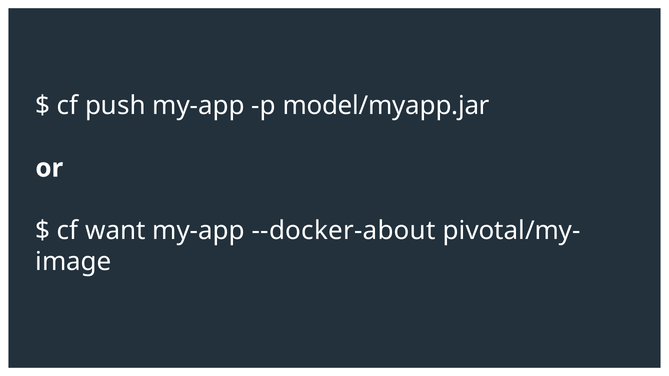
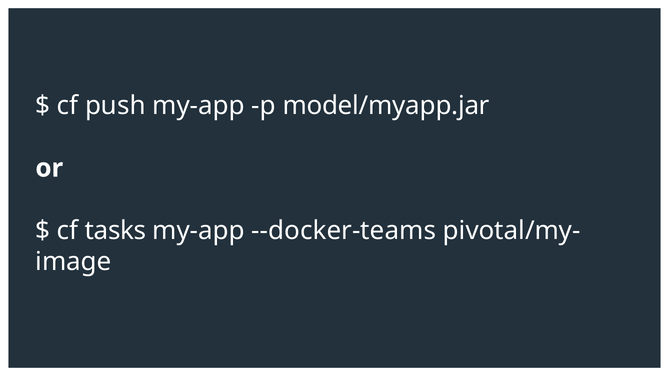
want: want -> tasks
--docker-about: --docker-about -> --docker-teams
